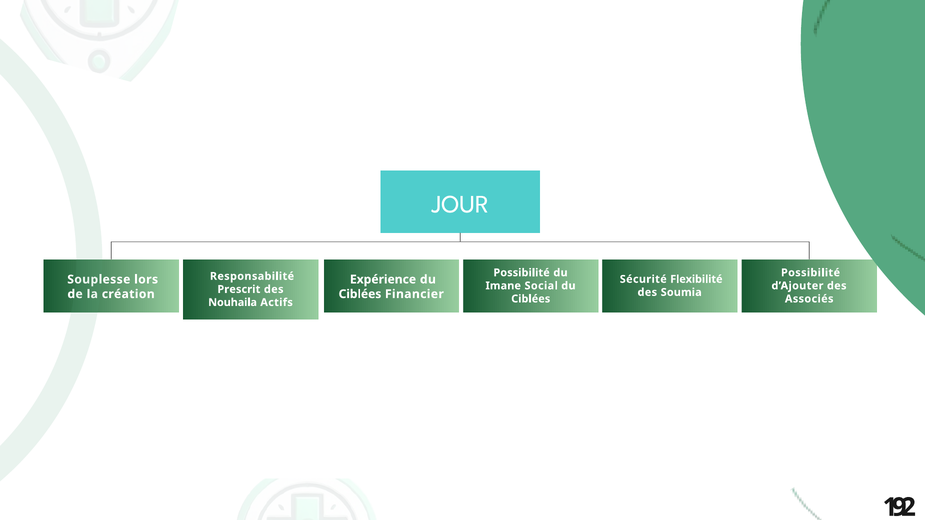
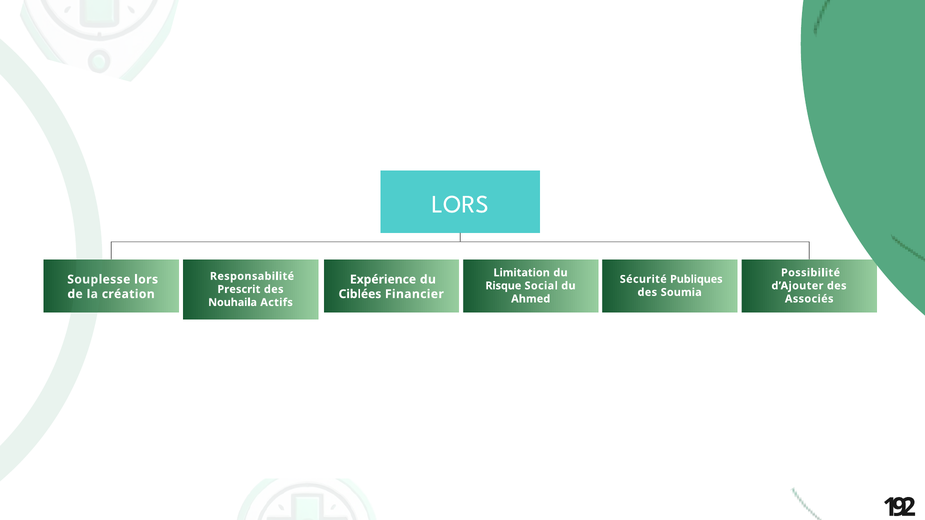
JOUR at (460, 204): JOUR -> LORS
Possibilité at (522, 273): Possibilité -> Limitation
Flexibilité: Flexibilité -> Publiques
Imane: Imane -> Risque
Ciblées at (531, 299): Ciblées -> Ahmed
